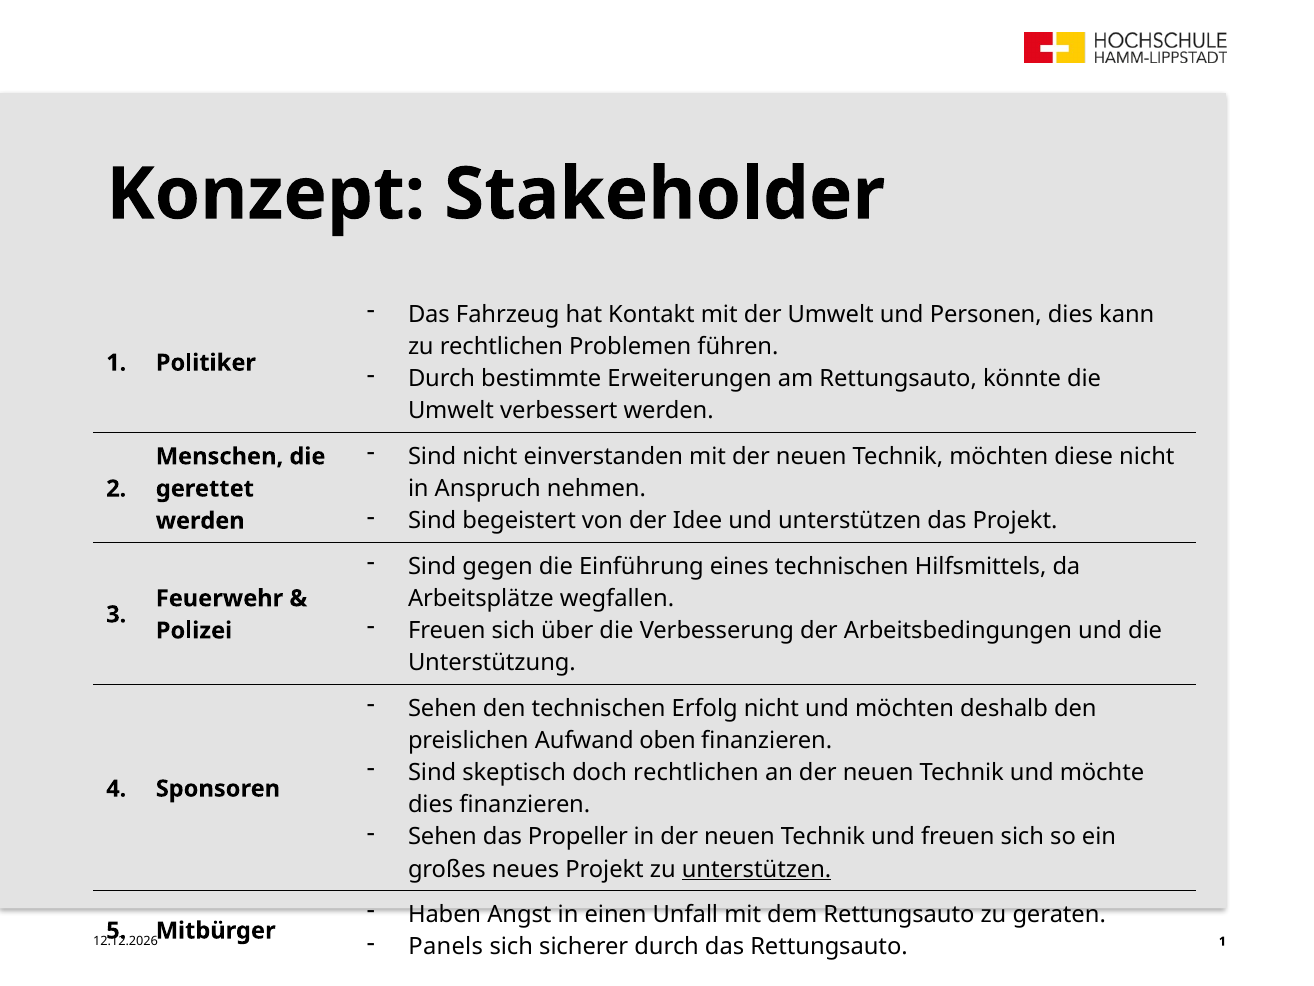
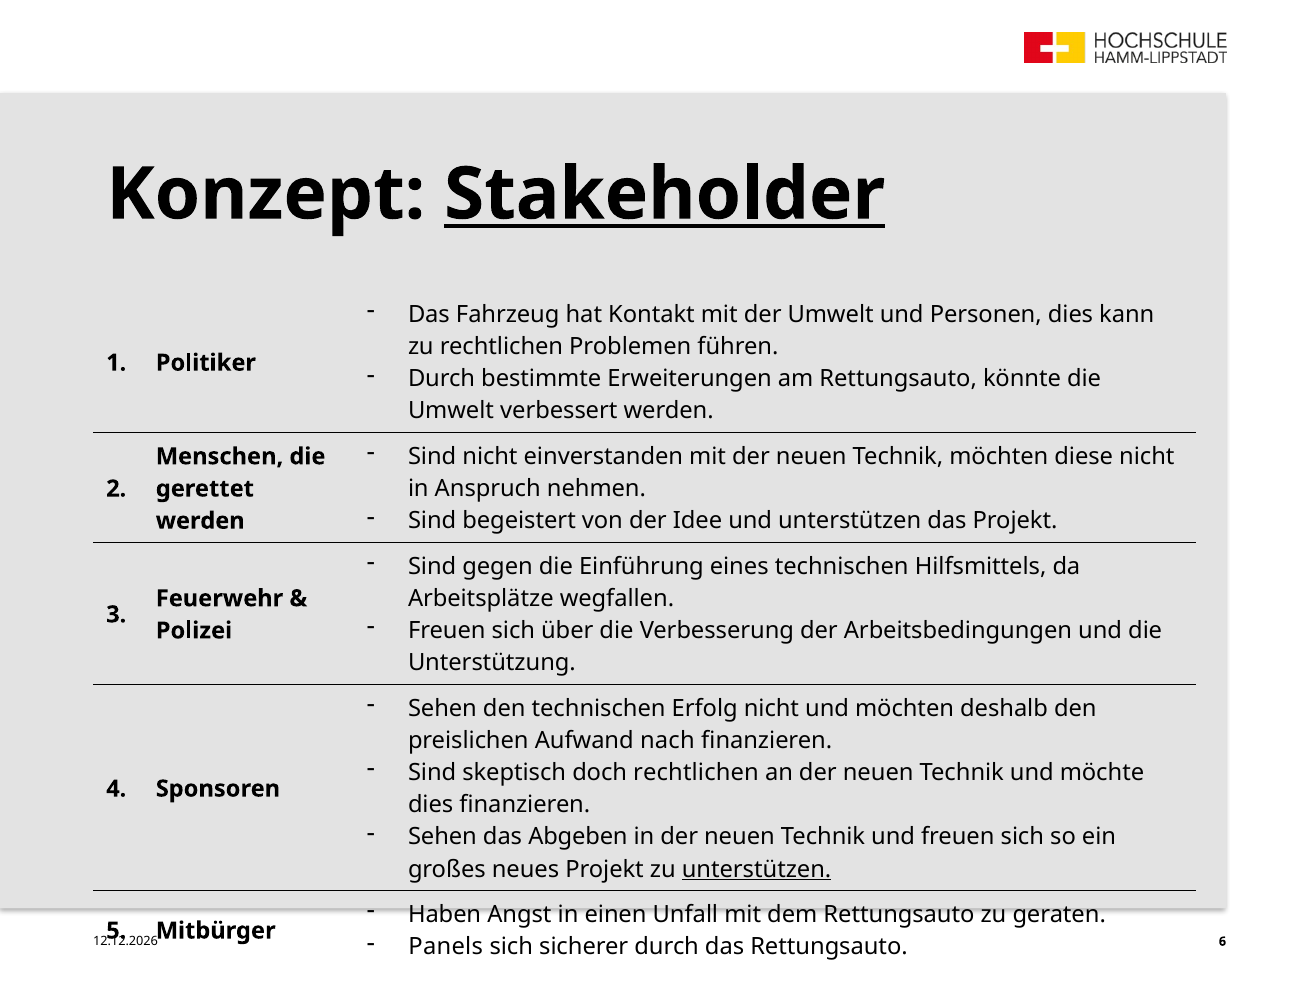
Stakeholder underline: none -> present
oben: oben -> nach
Propeller: Propeller -> Abgeben
1 at (1222, 941): 1 -> 6
